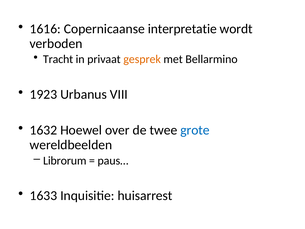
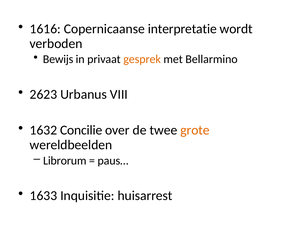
Tracht: Tracht -> Bewijs
1923: 1923 -> 2623
Hoewel: Hoewel -> Concilie
grote colour: blue -> orange
